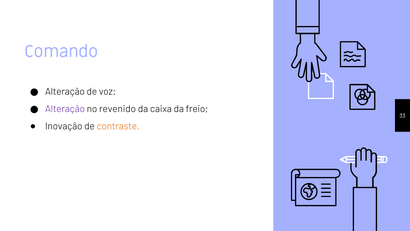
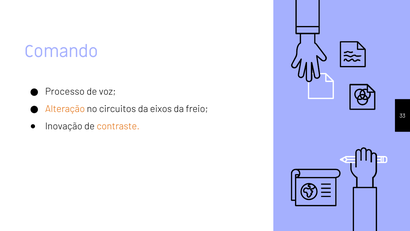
Alteração at (65, 91): Alteração -> Processo
Alteração at (65, 109) colour: purple -> orange
revenido: revenido -> circuitos
caixa: caixa -> eixos
